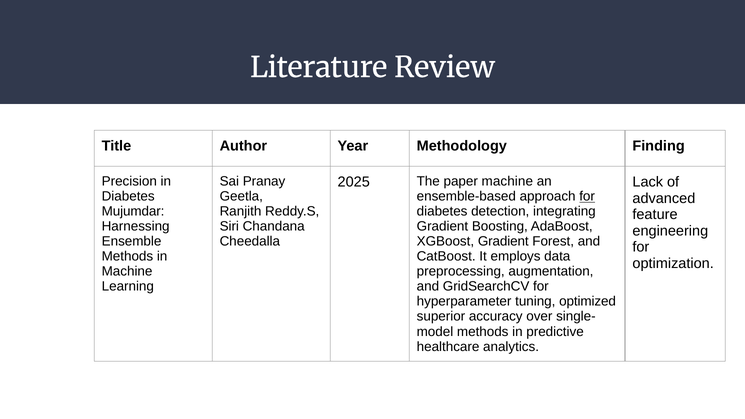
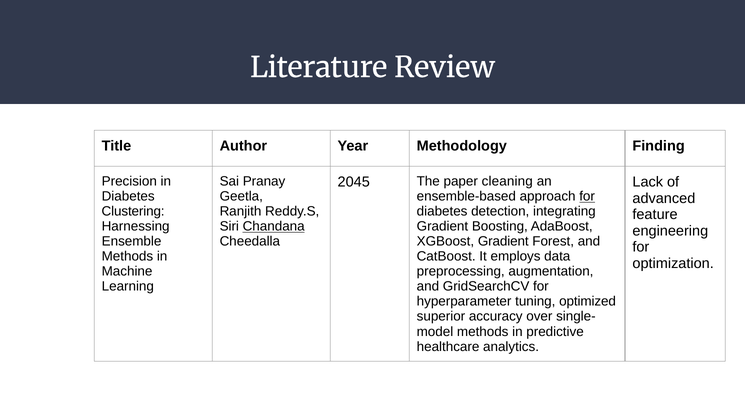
2025: 2025 -> 2045
paper machine: machine -> cleaning
Mujumdar: Mujumdar -> Clustering
Chandana underline: none -> present
